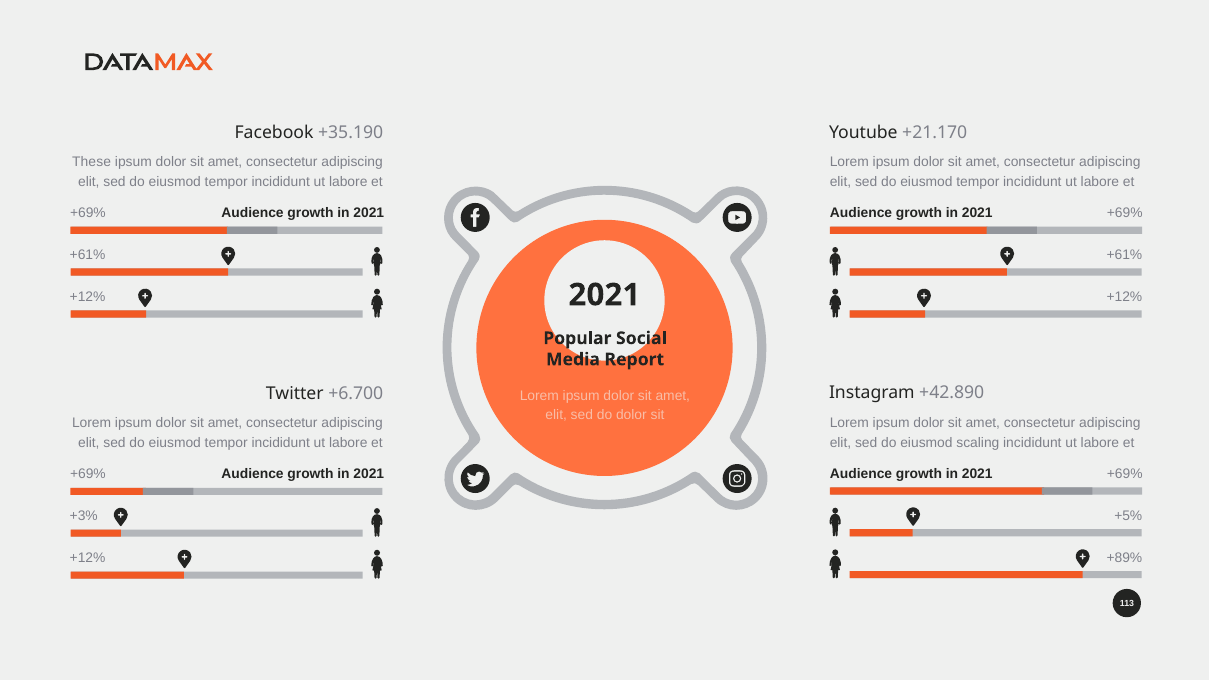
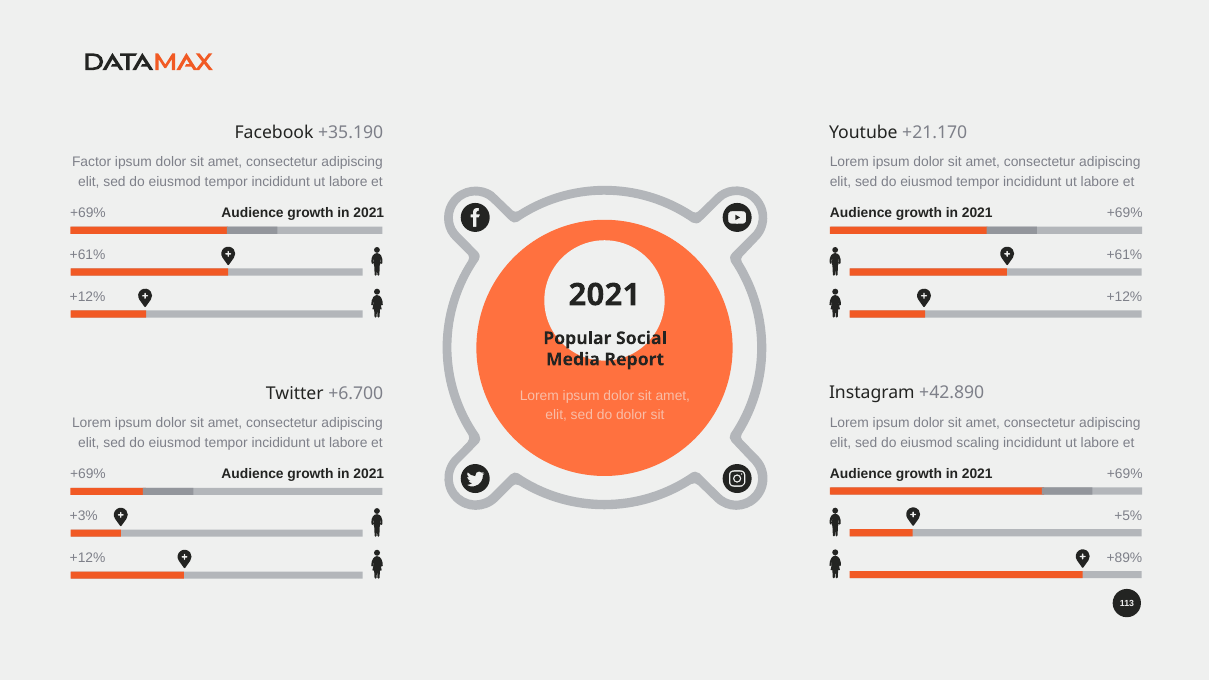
These: These -> Factor
